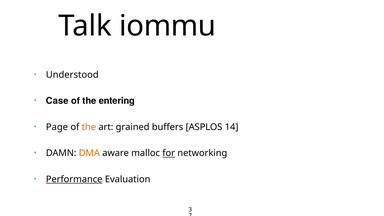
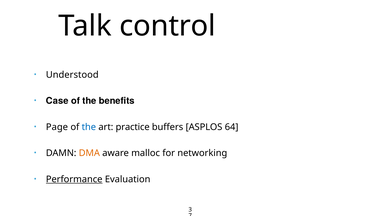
iommu: iommu -> control
entering: entering -> benefits
the at (89, 127) colour: orange -> blue
grained: grained -> practice
14: 14 -> 64
for underline: present -> none
